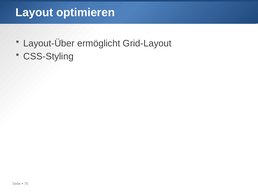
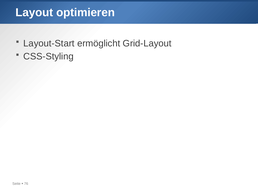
Layout-Über: Layout-Über -> Layout-Start
